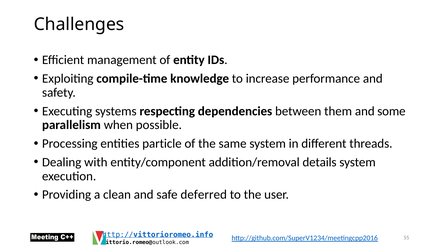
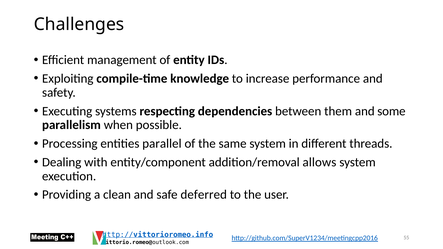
particle: particle -> parallel
details: details -> allows
